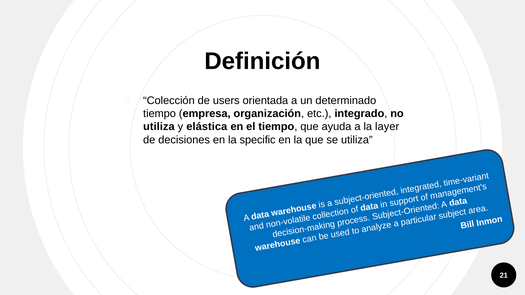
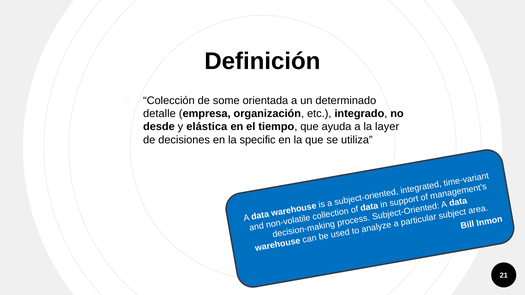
users: users -> some
tiempo at (160, 114): tiempo -> detalle
utiliza at (159, 127): utiliza -> desde
